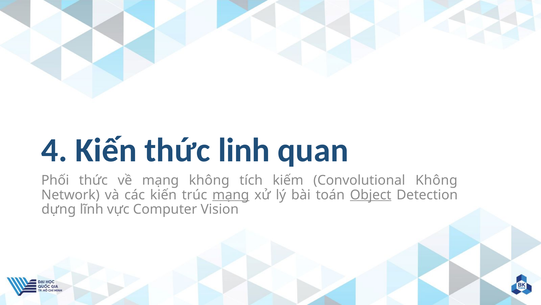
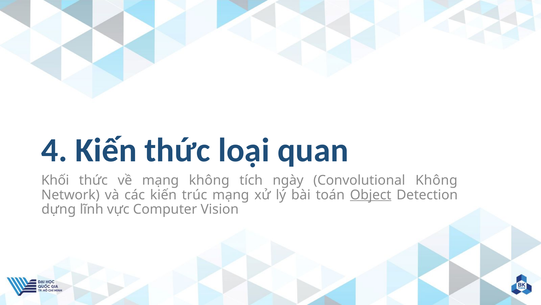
linh: linh -> loại
Phối: Phối -> Khối
kiếm: kiếm -> ngày
mạng at (231, 194) underline: present -> none
